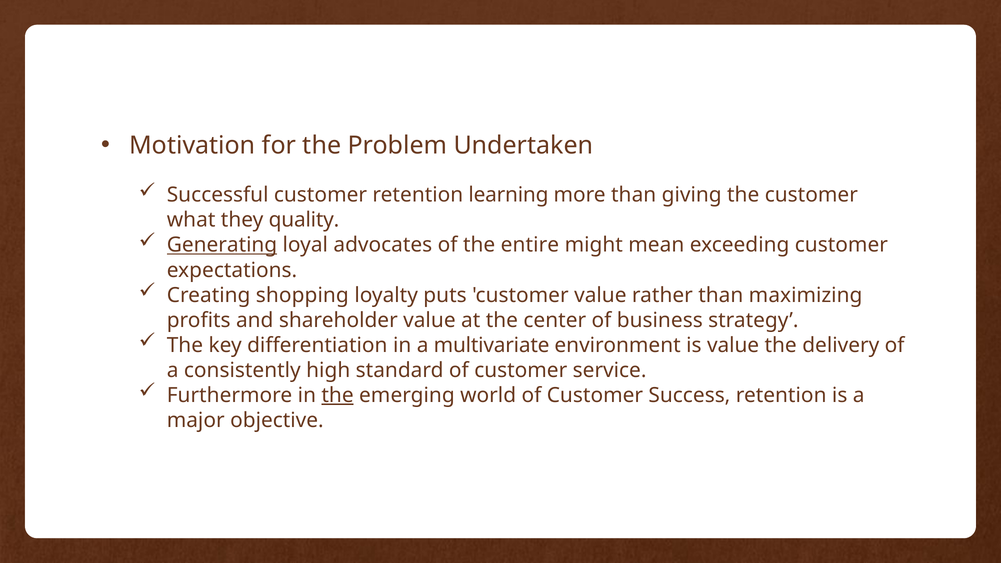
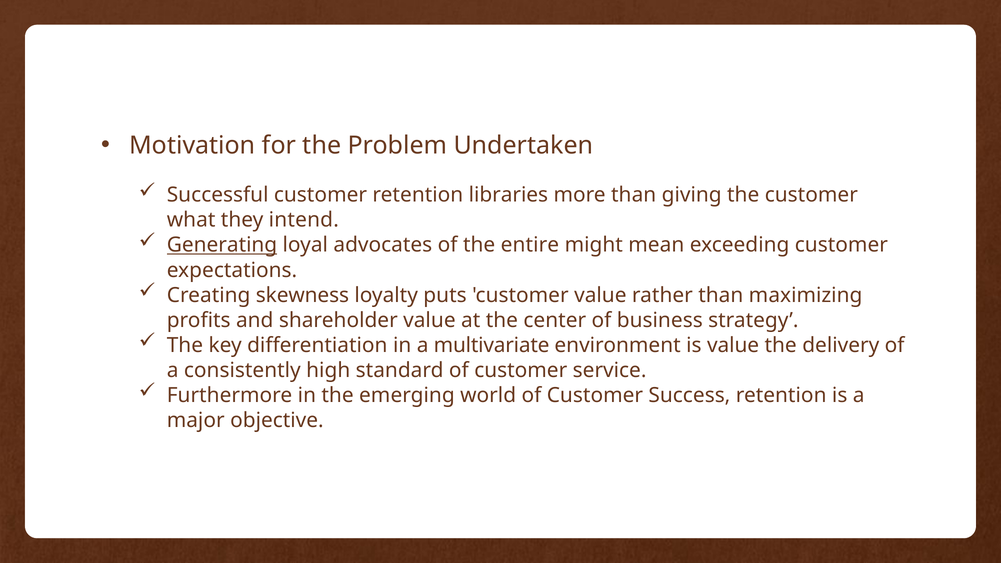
learning: learning -> libraries
quality: quality -> intend
shopping: shopping -> skewness
the at (338, 395) underline: present -> none
